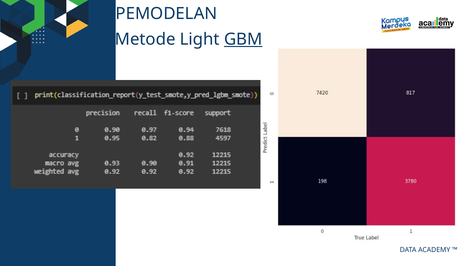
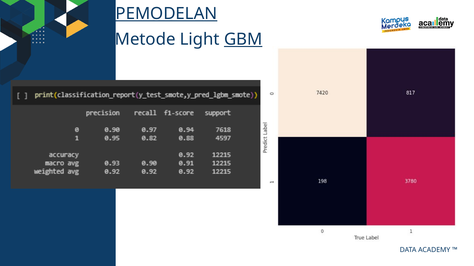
PEMODELAN underline: none -> present
